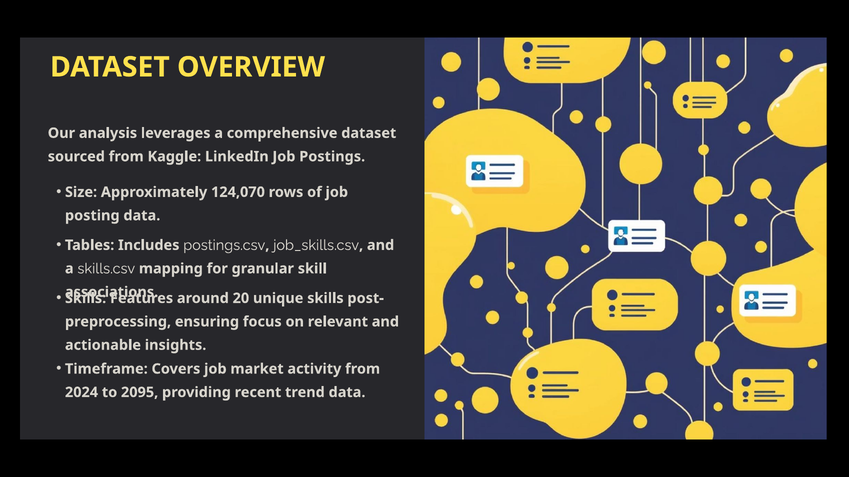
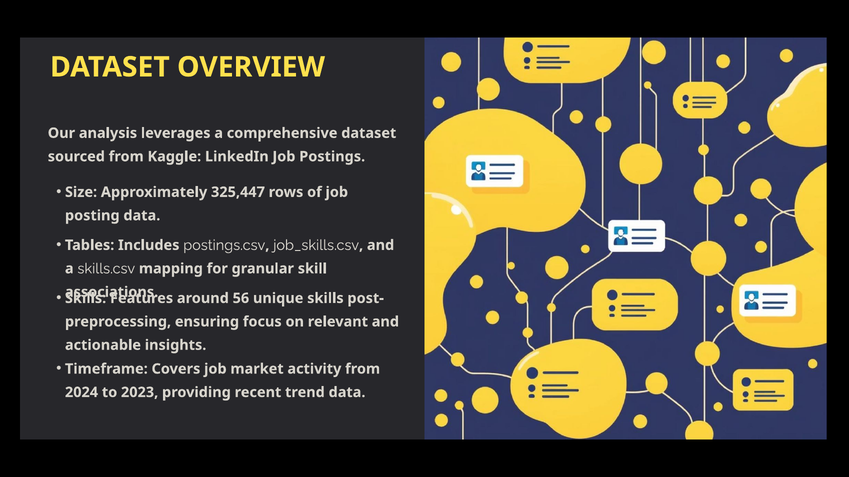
124,070: 124,070 -> 325,447
20: 20 -> 56
2095: 2095 -> 2023
